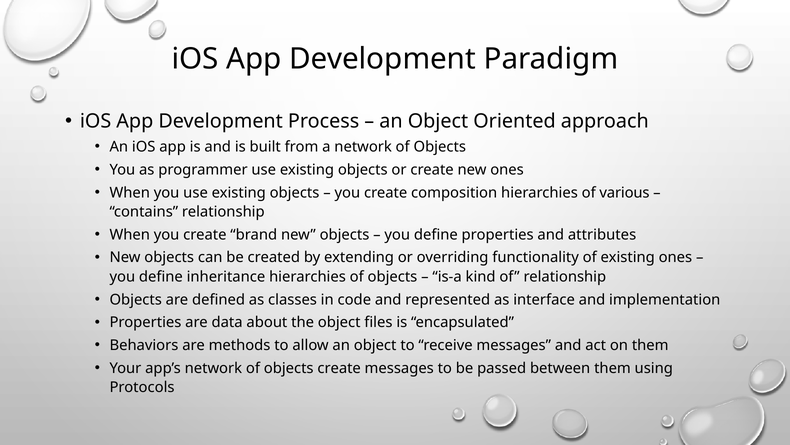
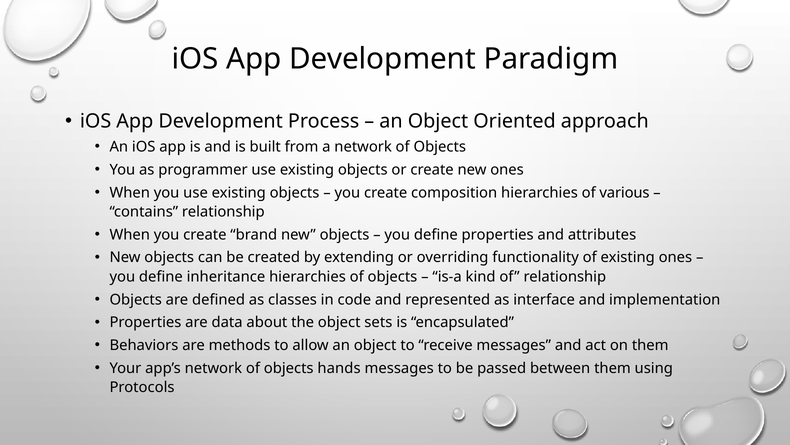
files: files -> sets
objects create: create -> hands
